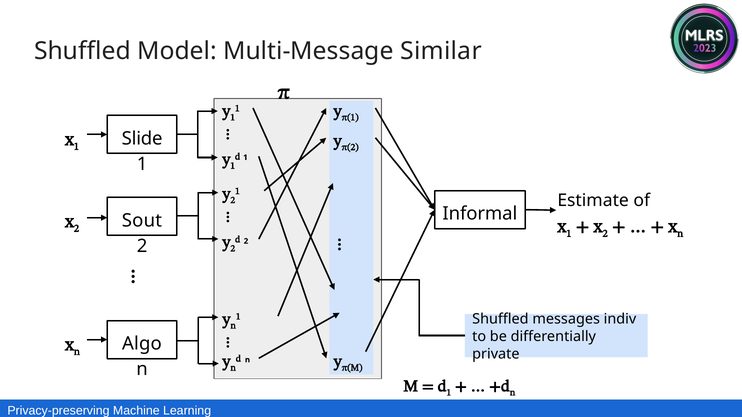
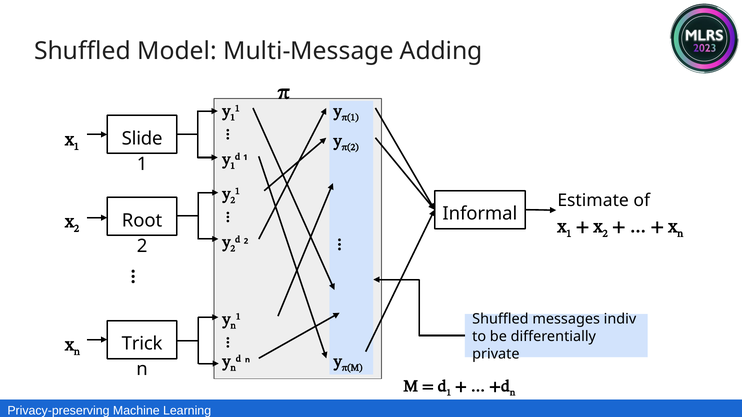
Similar: Similar -> Adding
Sout: Sout -> Root
Algo: Algo -> Trick
